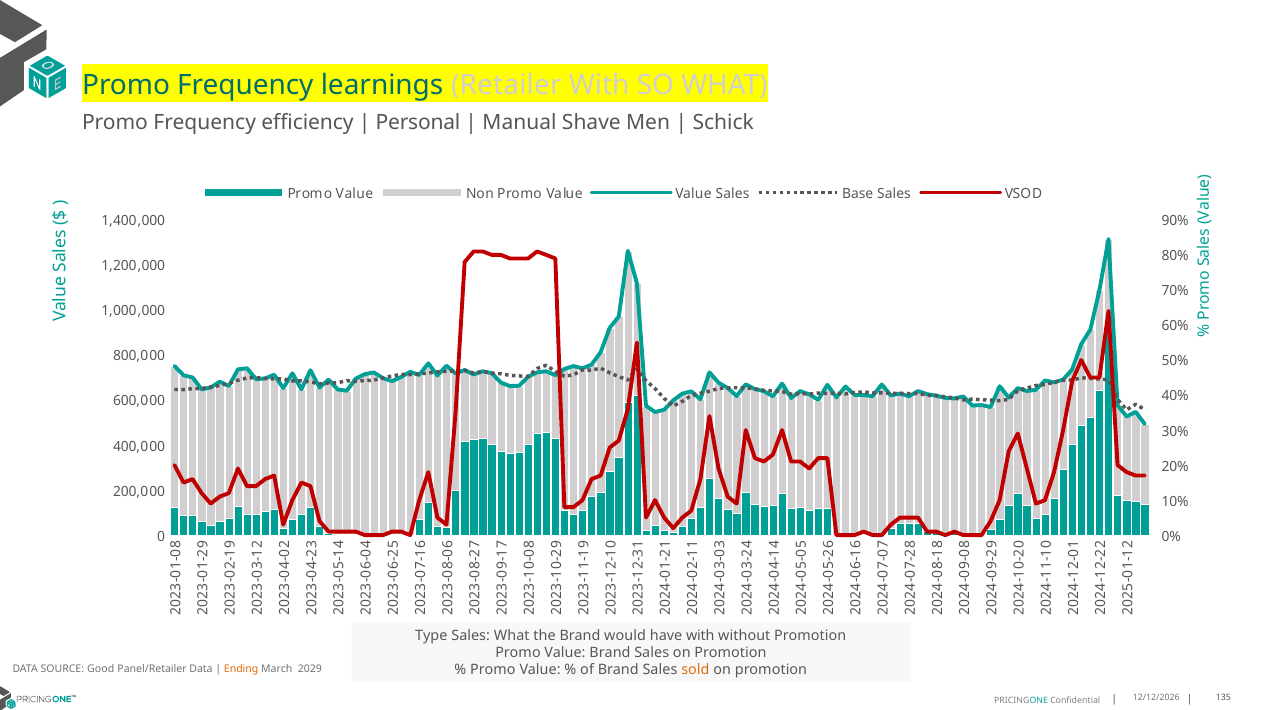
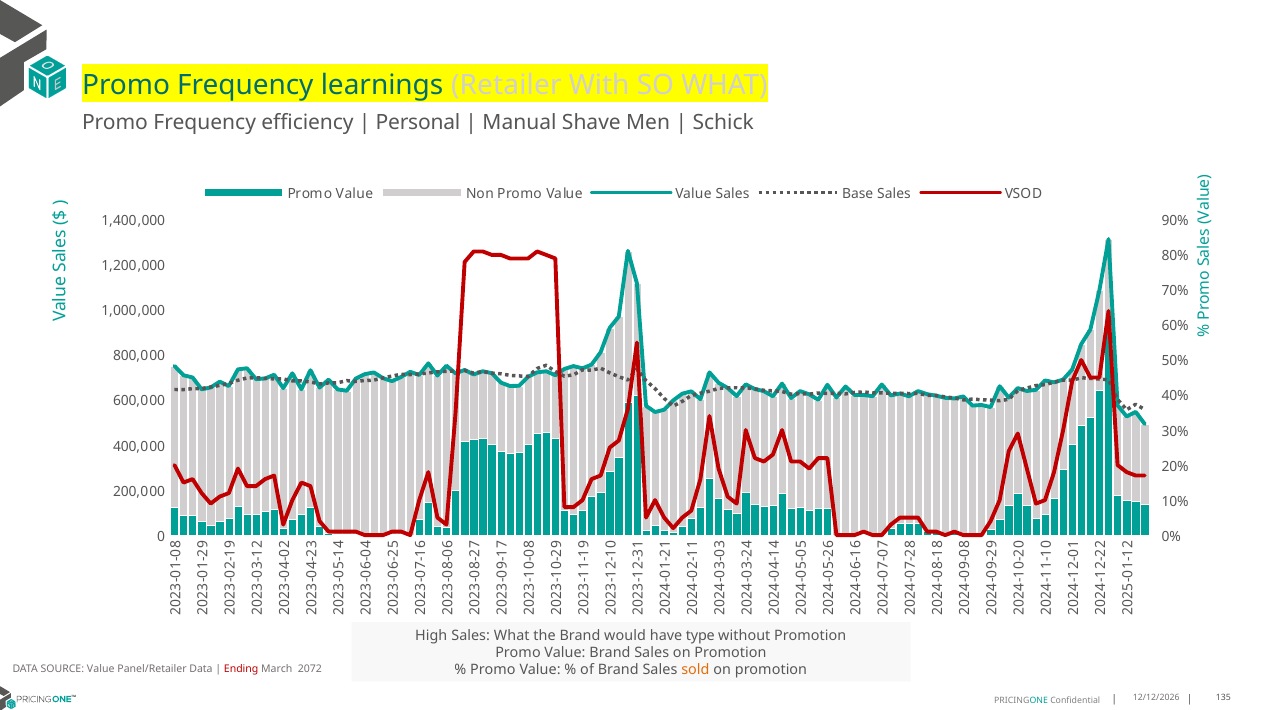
Type: Type -> High
have with: with -> type
SOURCE Good: Good -> Value
Ending colour: orange -> red
2029: 2029 -> 2072
